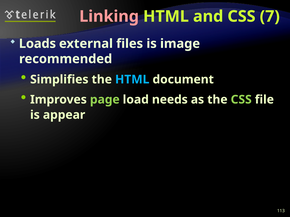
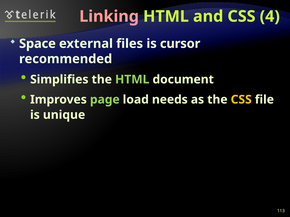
7: 7 -> 4
Loads: Loads -> Space
image: image -> cursor
HTML at (132, 80) colour: light blue -> light green
CSS at (241, 100) colour: light green -> yellow
appear: appear -> unique
